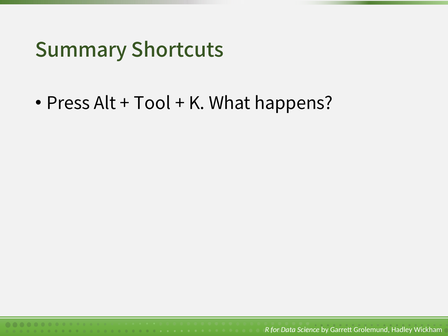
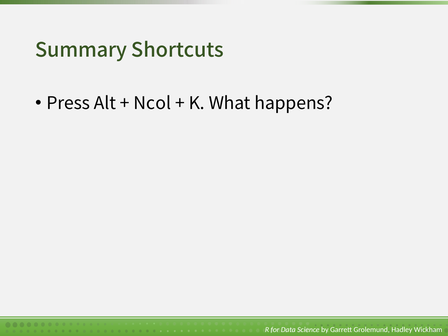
Tool: Tool -> Ncol
